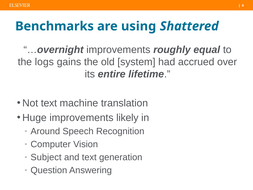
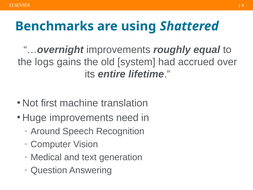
Not text: text -> first
likely: likely -> need
Subject: Subject -> Medical
